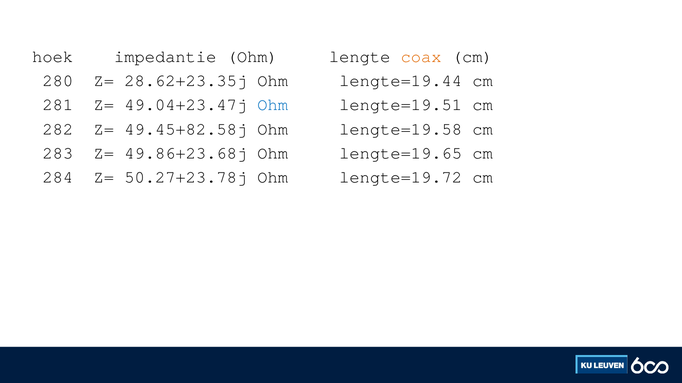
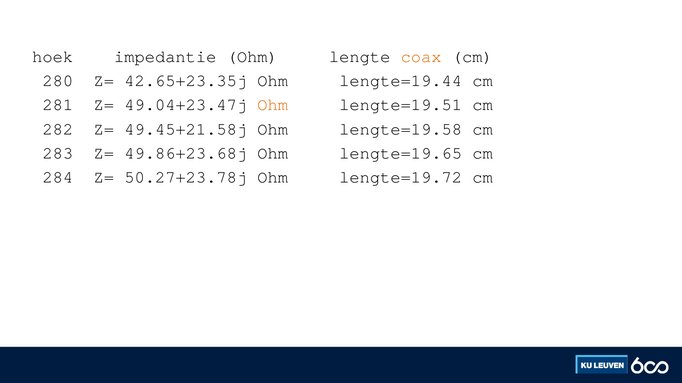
28.62+23.35j: 28.62+23.35j -> 42.65+23.35j
Ohm at (273, 105) colour: blue -> orange
49.45+82.58j: 49.45+82.58j -> 49.45+21.58j
